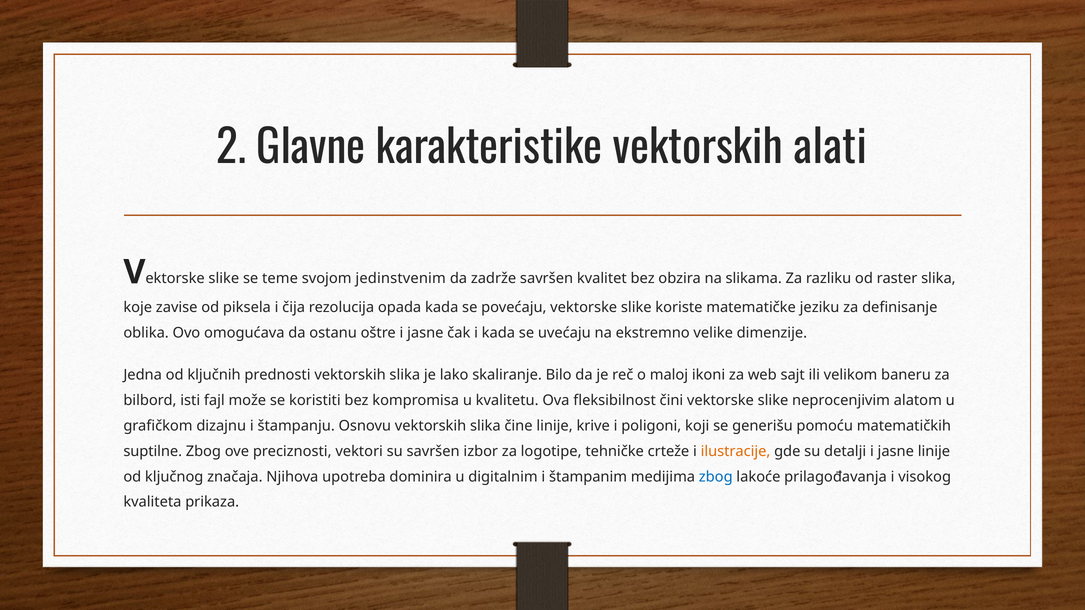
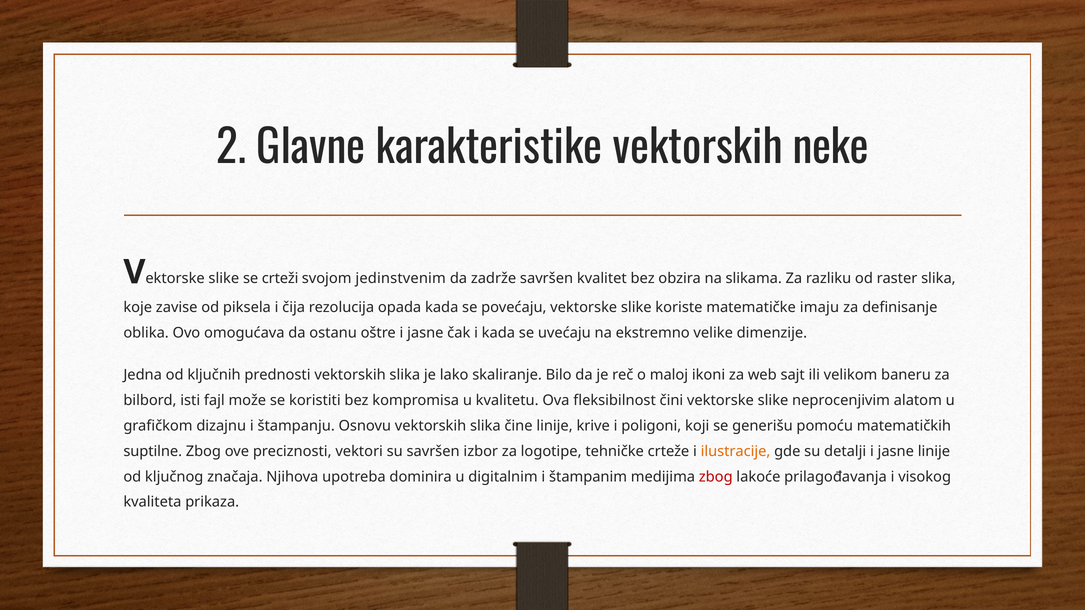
alati: alati -> neke
teme: teme -> crteži
jeziku: jeziku -> imaju
zbog at (716, 477) colour: blue -> red
